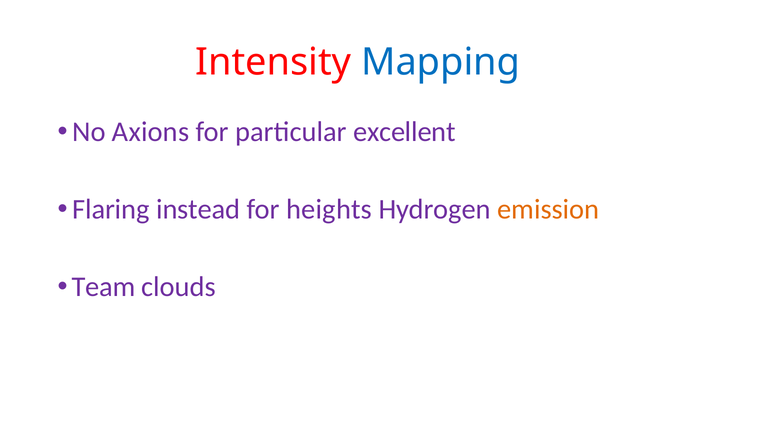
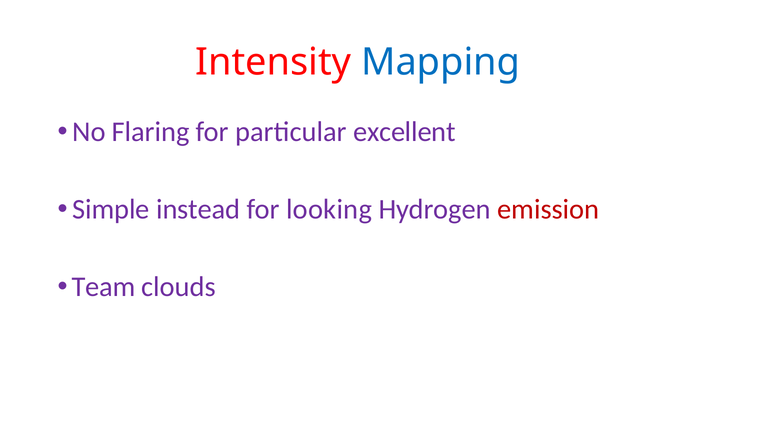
Axions: Axions -> Flaring
Flaring: Flaring -> Simple
heights: heights -> looking
emission colour: orange -> red
